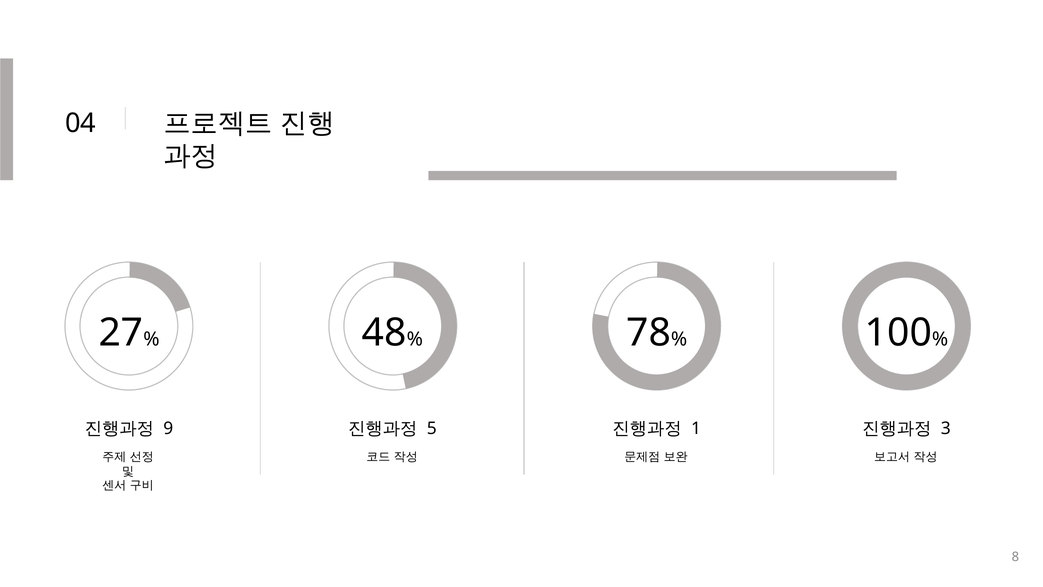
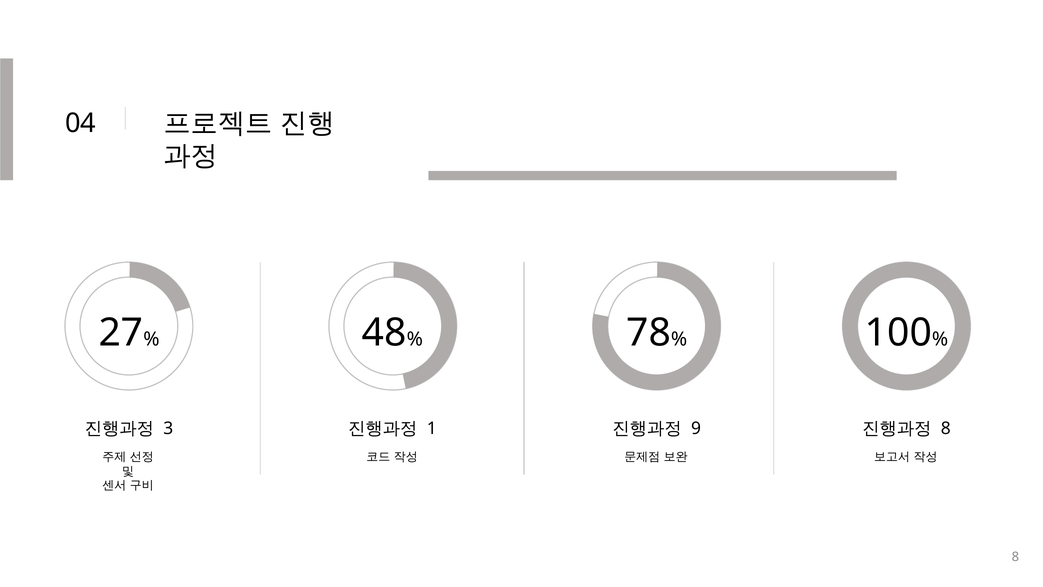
9: 9 -> 3
5: 5 -> 1
1: 1 -> 9
3 at (946, 428): 3 -> 8
